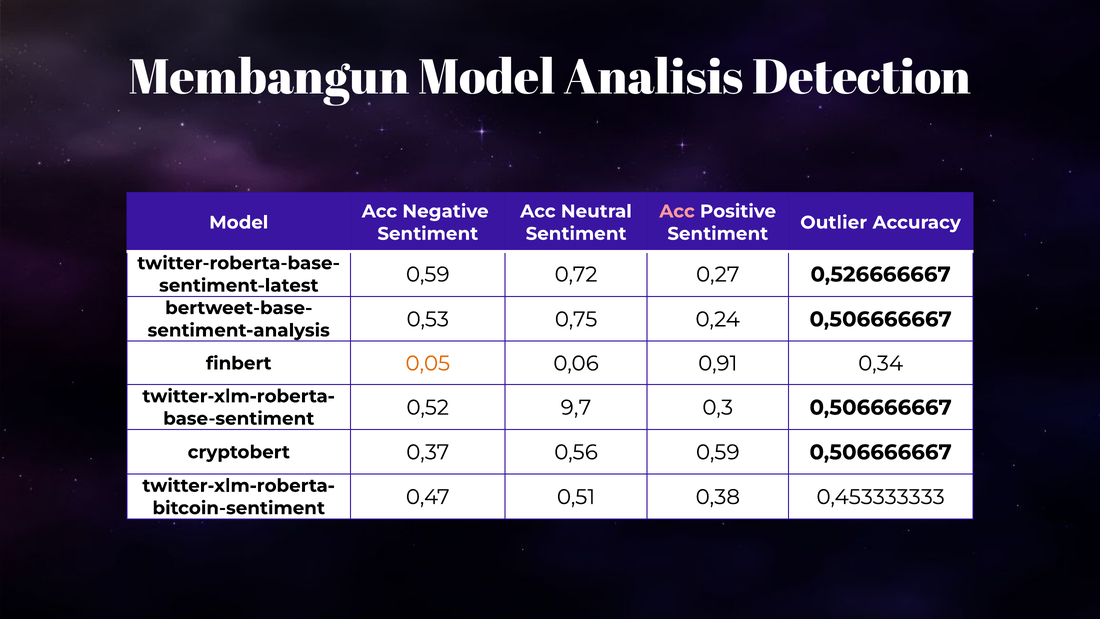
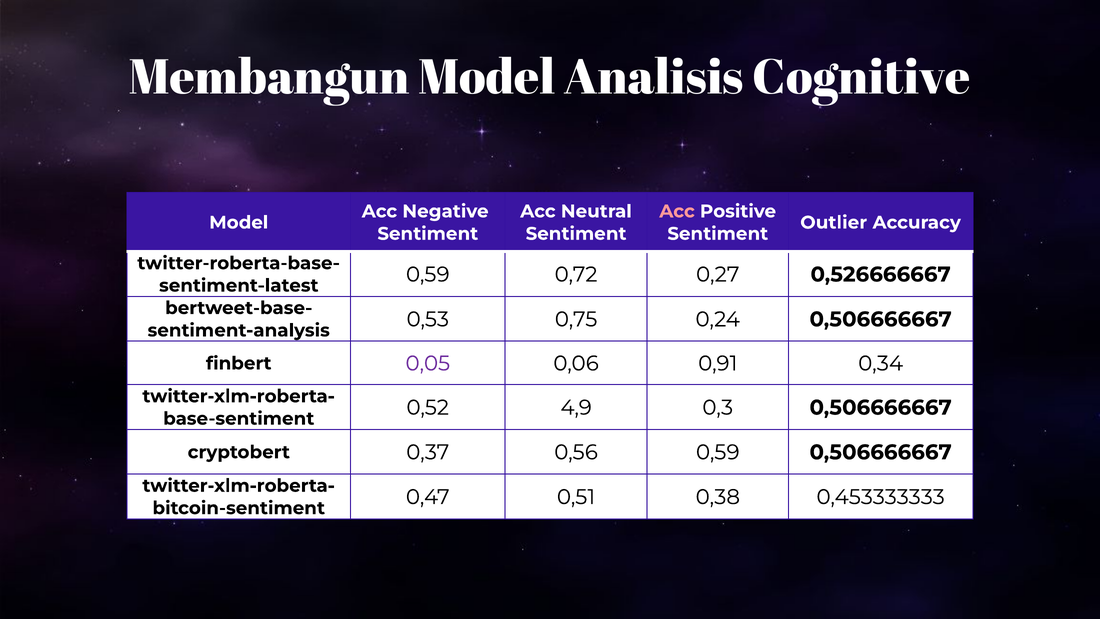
Detection: Detection -> Cognitive
0,05 colour: orange -> purple
9,7: 9,7 -> 4,9
